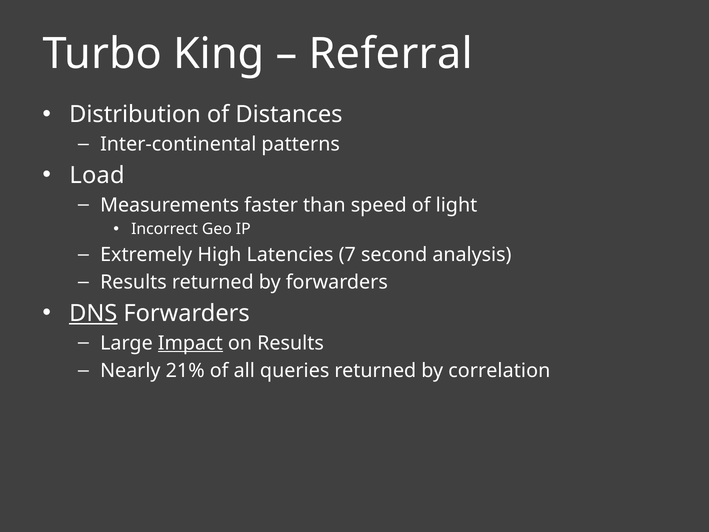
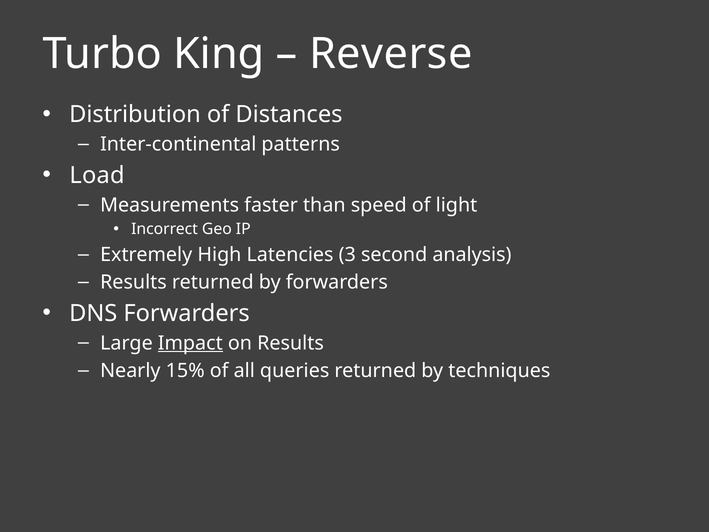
Referral: Referral -> Reverse
7: 7 -> 3
DNS underline: present -> none
21%: 21% -> 15%
correlation: correlation -> techniques
